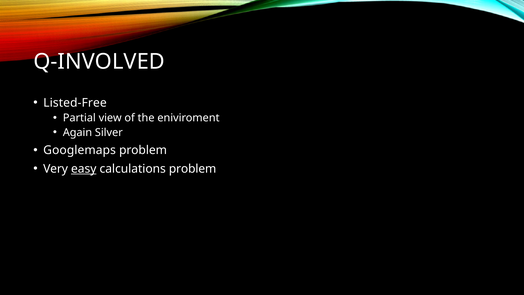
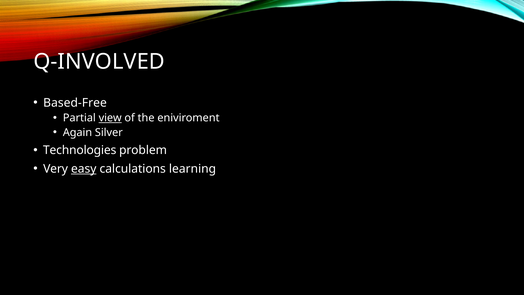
Listed-Free: Listed-Free -> Based-Free
view underline: none -> present
Googlemaps: Googlemaps -> Technologies
calculations problem: problem -> learning
